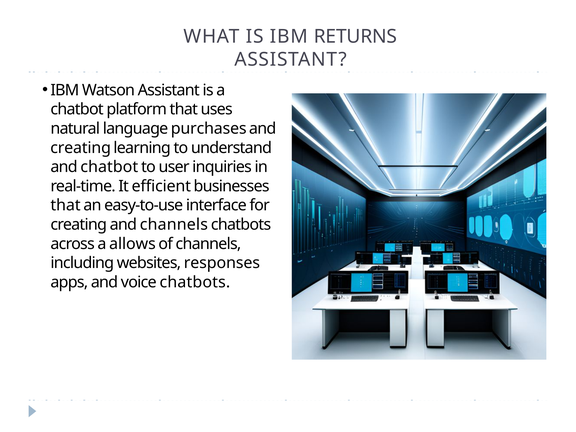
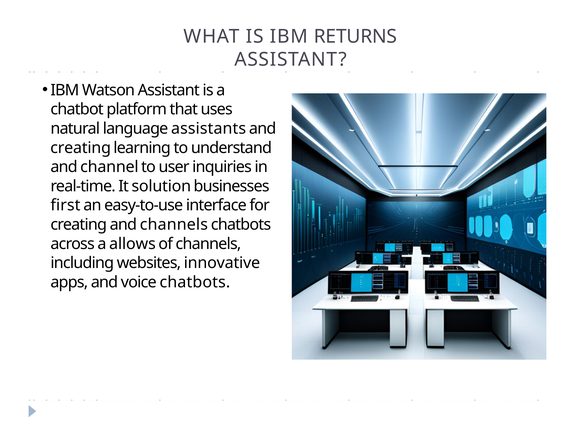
purchases: purchases -> assistants
and chatbot: chatbot -> channel
efficient: efficient -> solution
that at (66, 205): that -> first
responses: responses -> innovative
